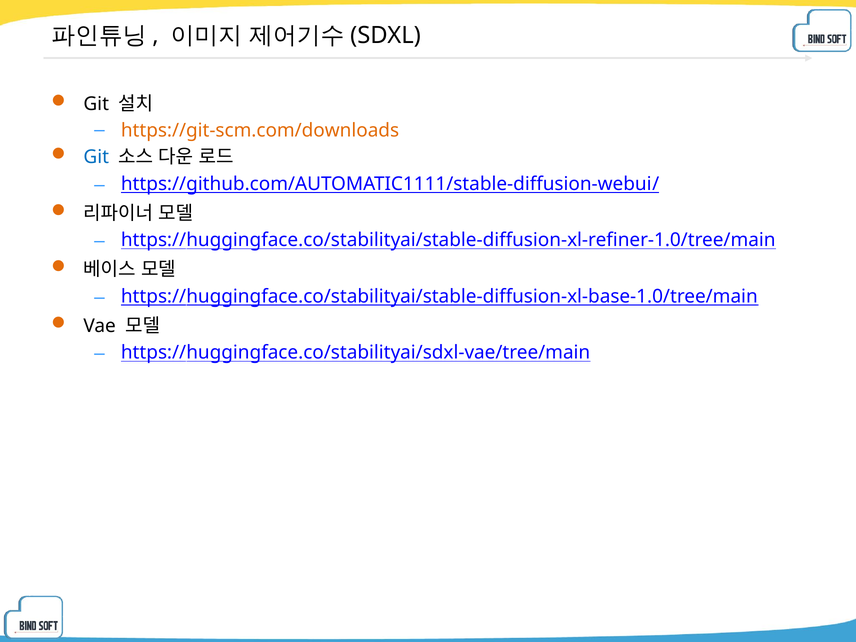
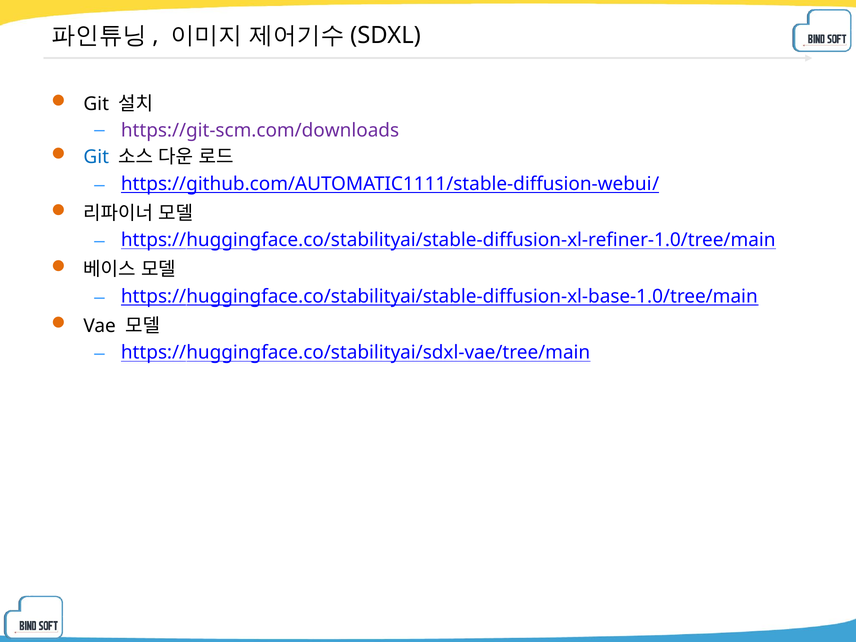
https://git-scm.com/downloads colour: orange -> purple
